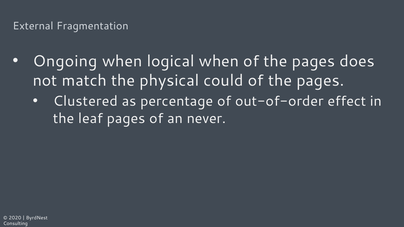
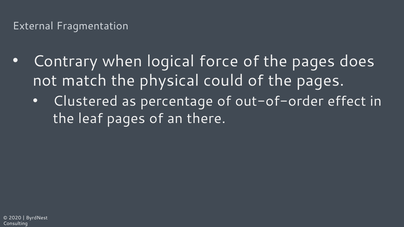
Ongoing: Ongoing -> Contrary
logical when: when -> force
never: never -> there
